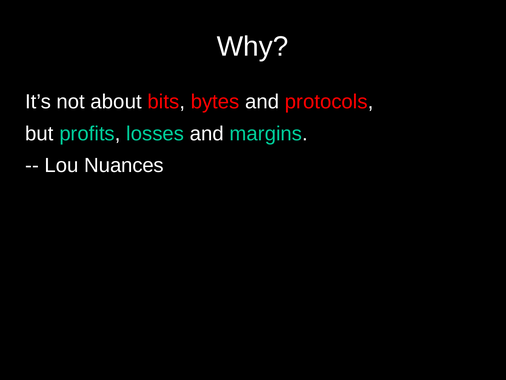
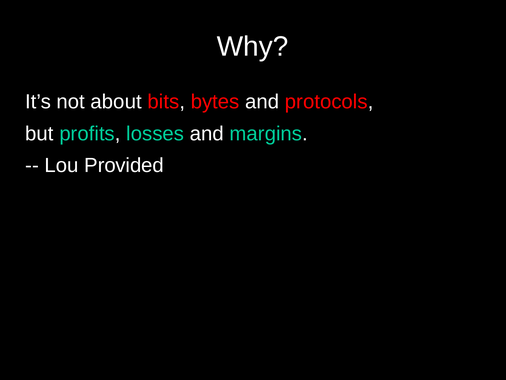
Nuances: Nuances -> Provided
